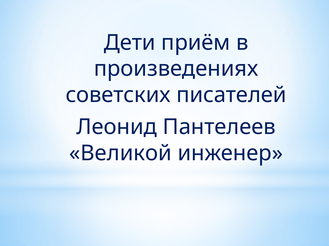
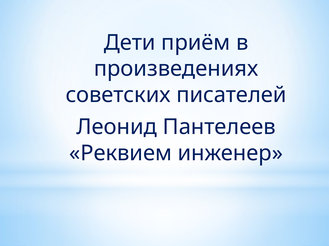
Великой: Великой -> Реквием
